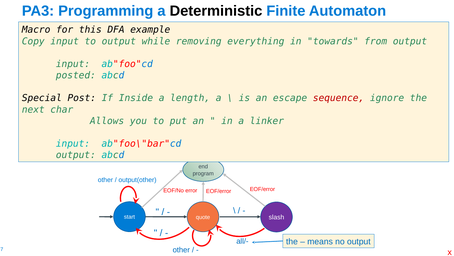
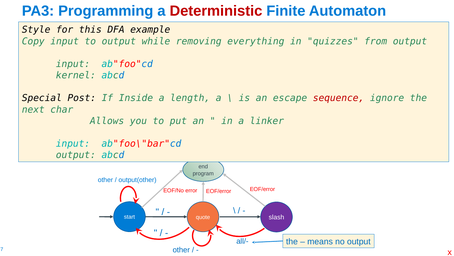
Deterministic colour: black -> red
Macro: Macro -> Style
towards: towards -> quizzes
posted: posted -> kernel
